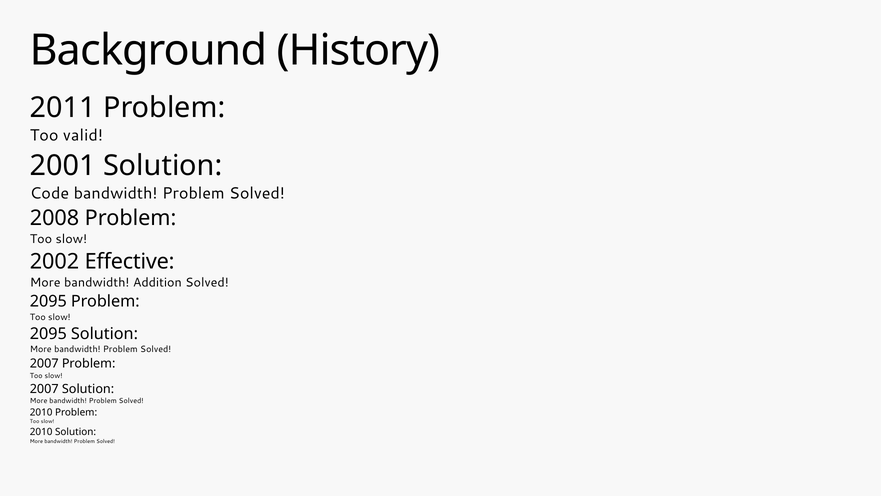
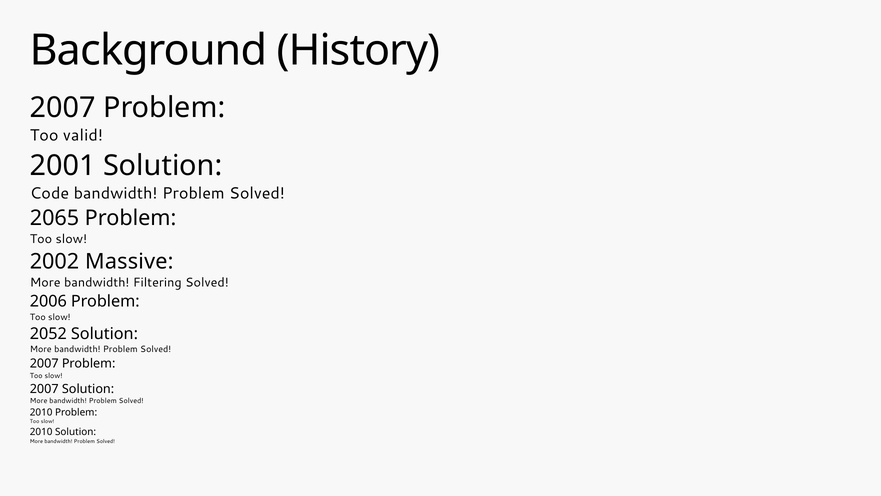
2011 at (63, 108): 2011 -> 2007
2008: 2008 -> 2065
Effective: Effective -> Massive
Addition: Addition -> Filtering
2095 at (48, 301): 2095 -> 2006
2095 at (48, 334): 2095 -> 2052
